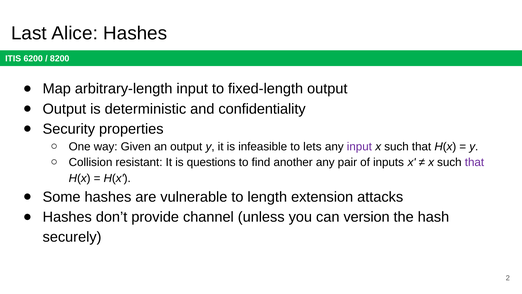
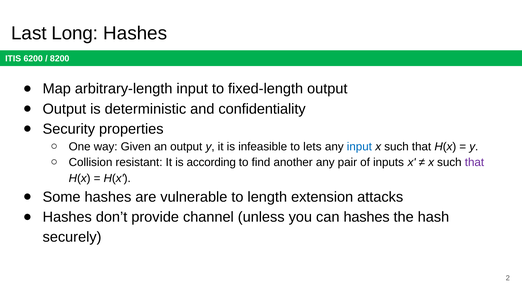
Alice: Alice -> Long
input at (359, 146) colour: purple -> blue
questions: questions -> according
can version: version -> hashes
